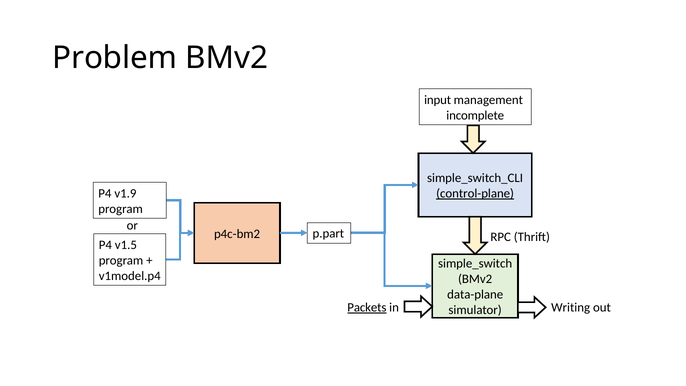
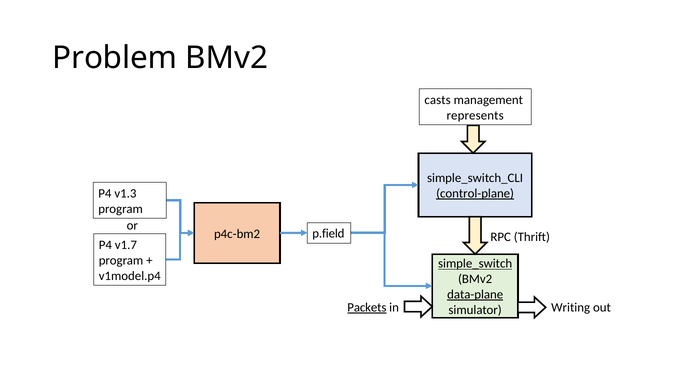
input: input -> casts
incomplete: incomplete -> represents
v1.9: v1.9 -> v1.3
p.part: p.part -> p.field
v1.5: v1.5 -> v1.7
simple_switch underline: none -> present
data-plane underline: none -> present
